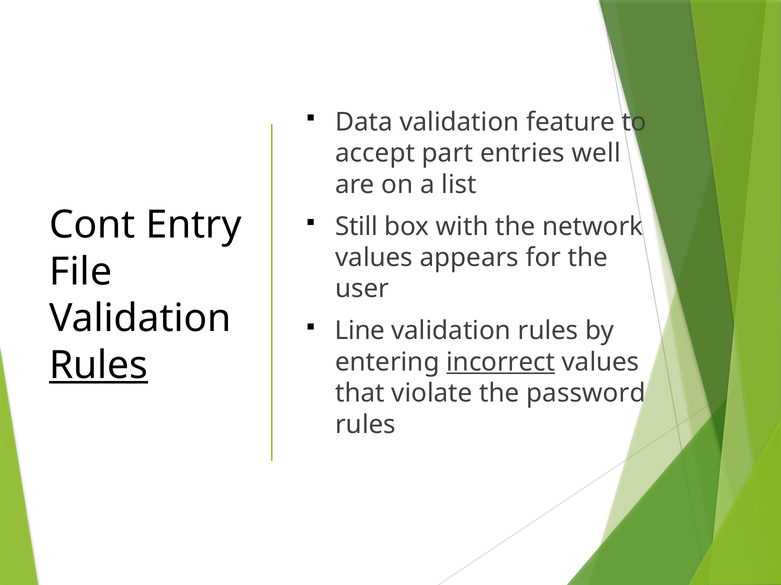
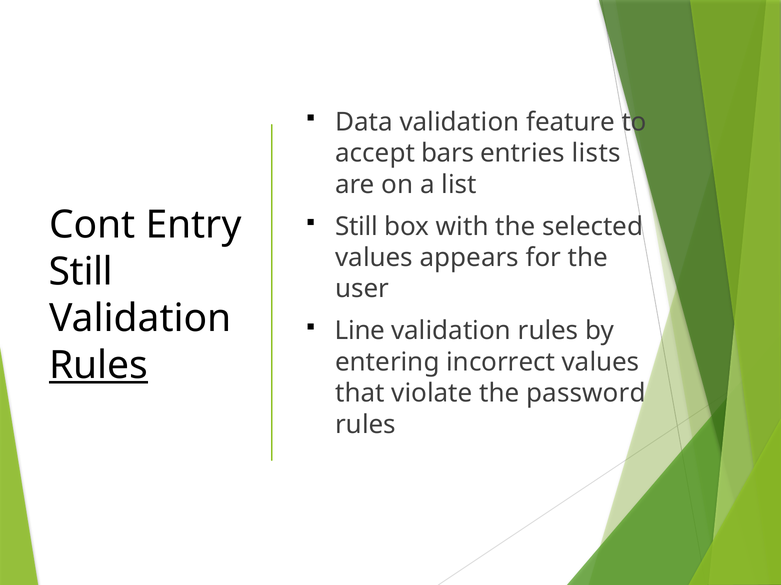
part: part -> bars
well: well -> lists
network: network -> selected
File at (81, 272): File -> Still
incorrect underline: present -> none
